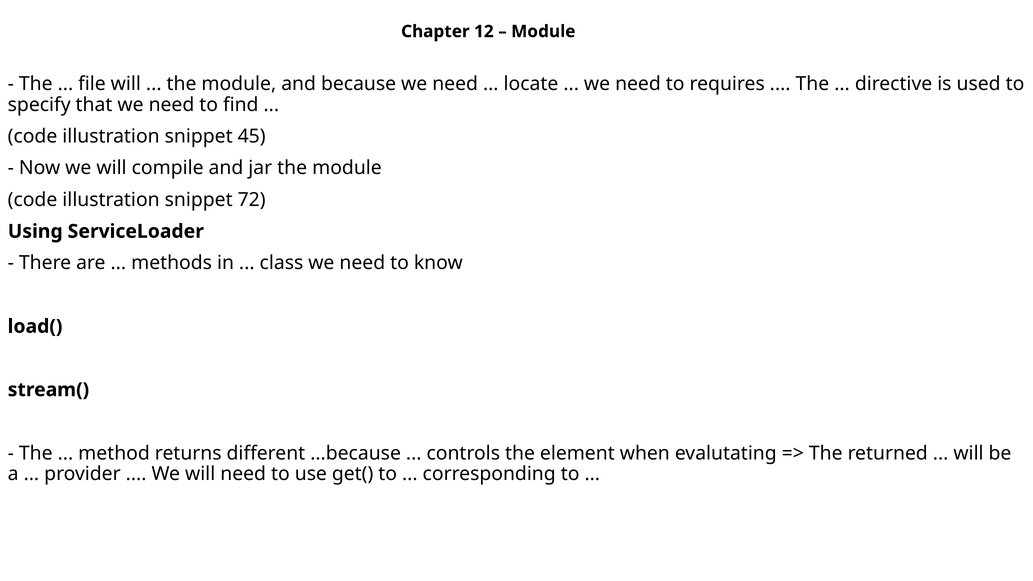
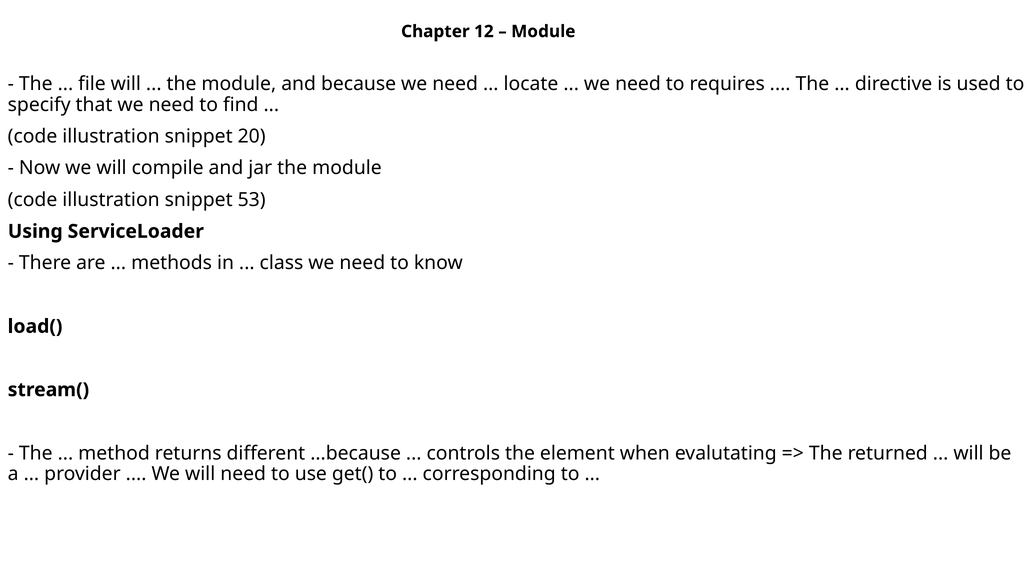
45: 45 -> 20
72: 72 -> 53
